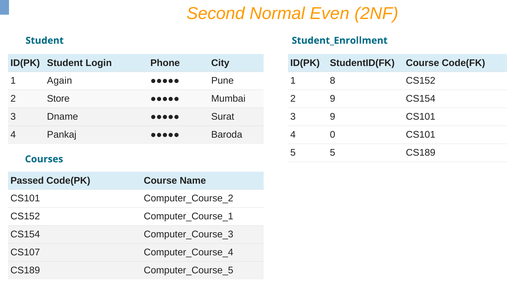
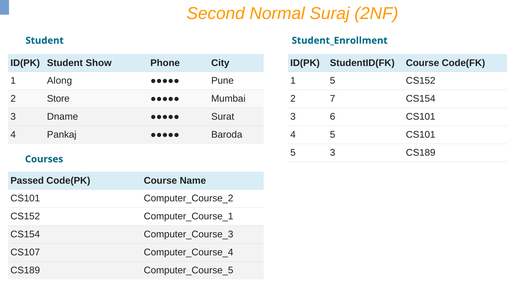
Even: Even -> Suraj
Login: Login -> Show
Again: Again -> Along
1 8: 8 -> 5
2 9: 9 -> 7
3 9: 9 -> 6
4 0: 0 -> 5
5 5: 5 -> 3
